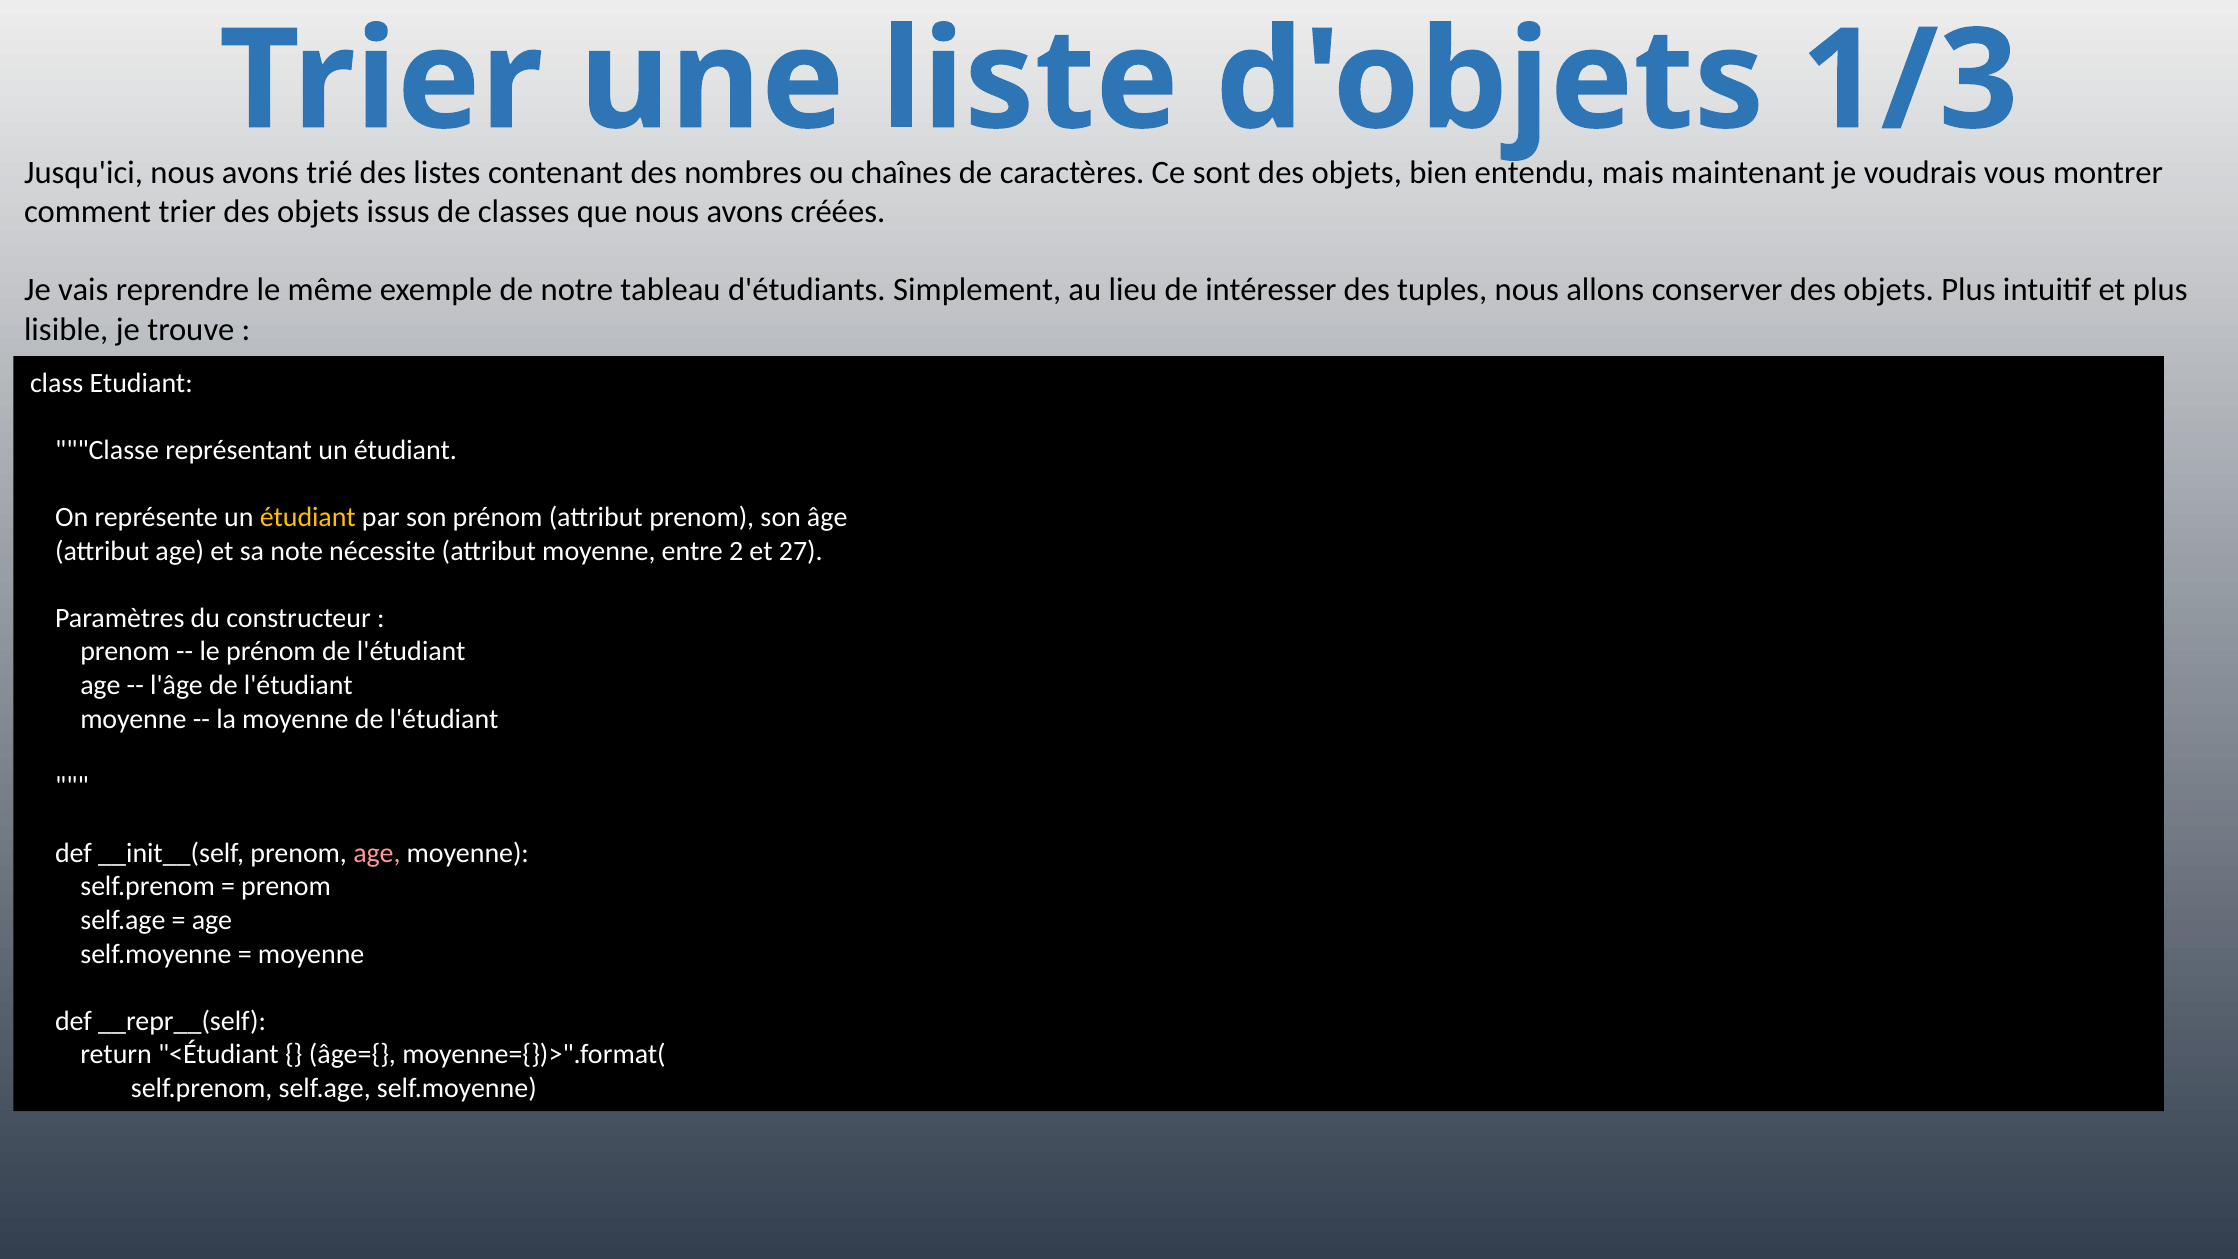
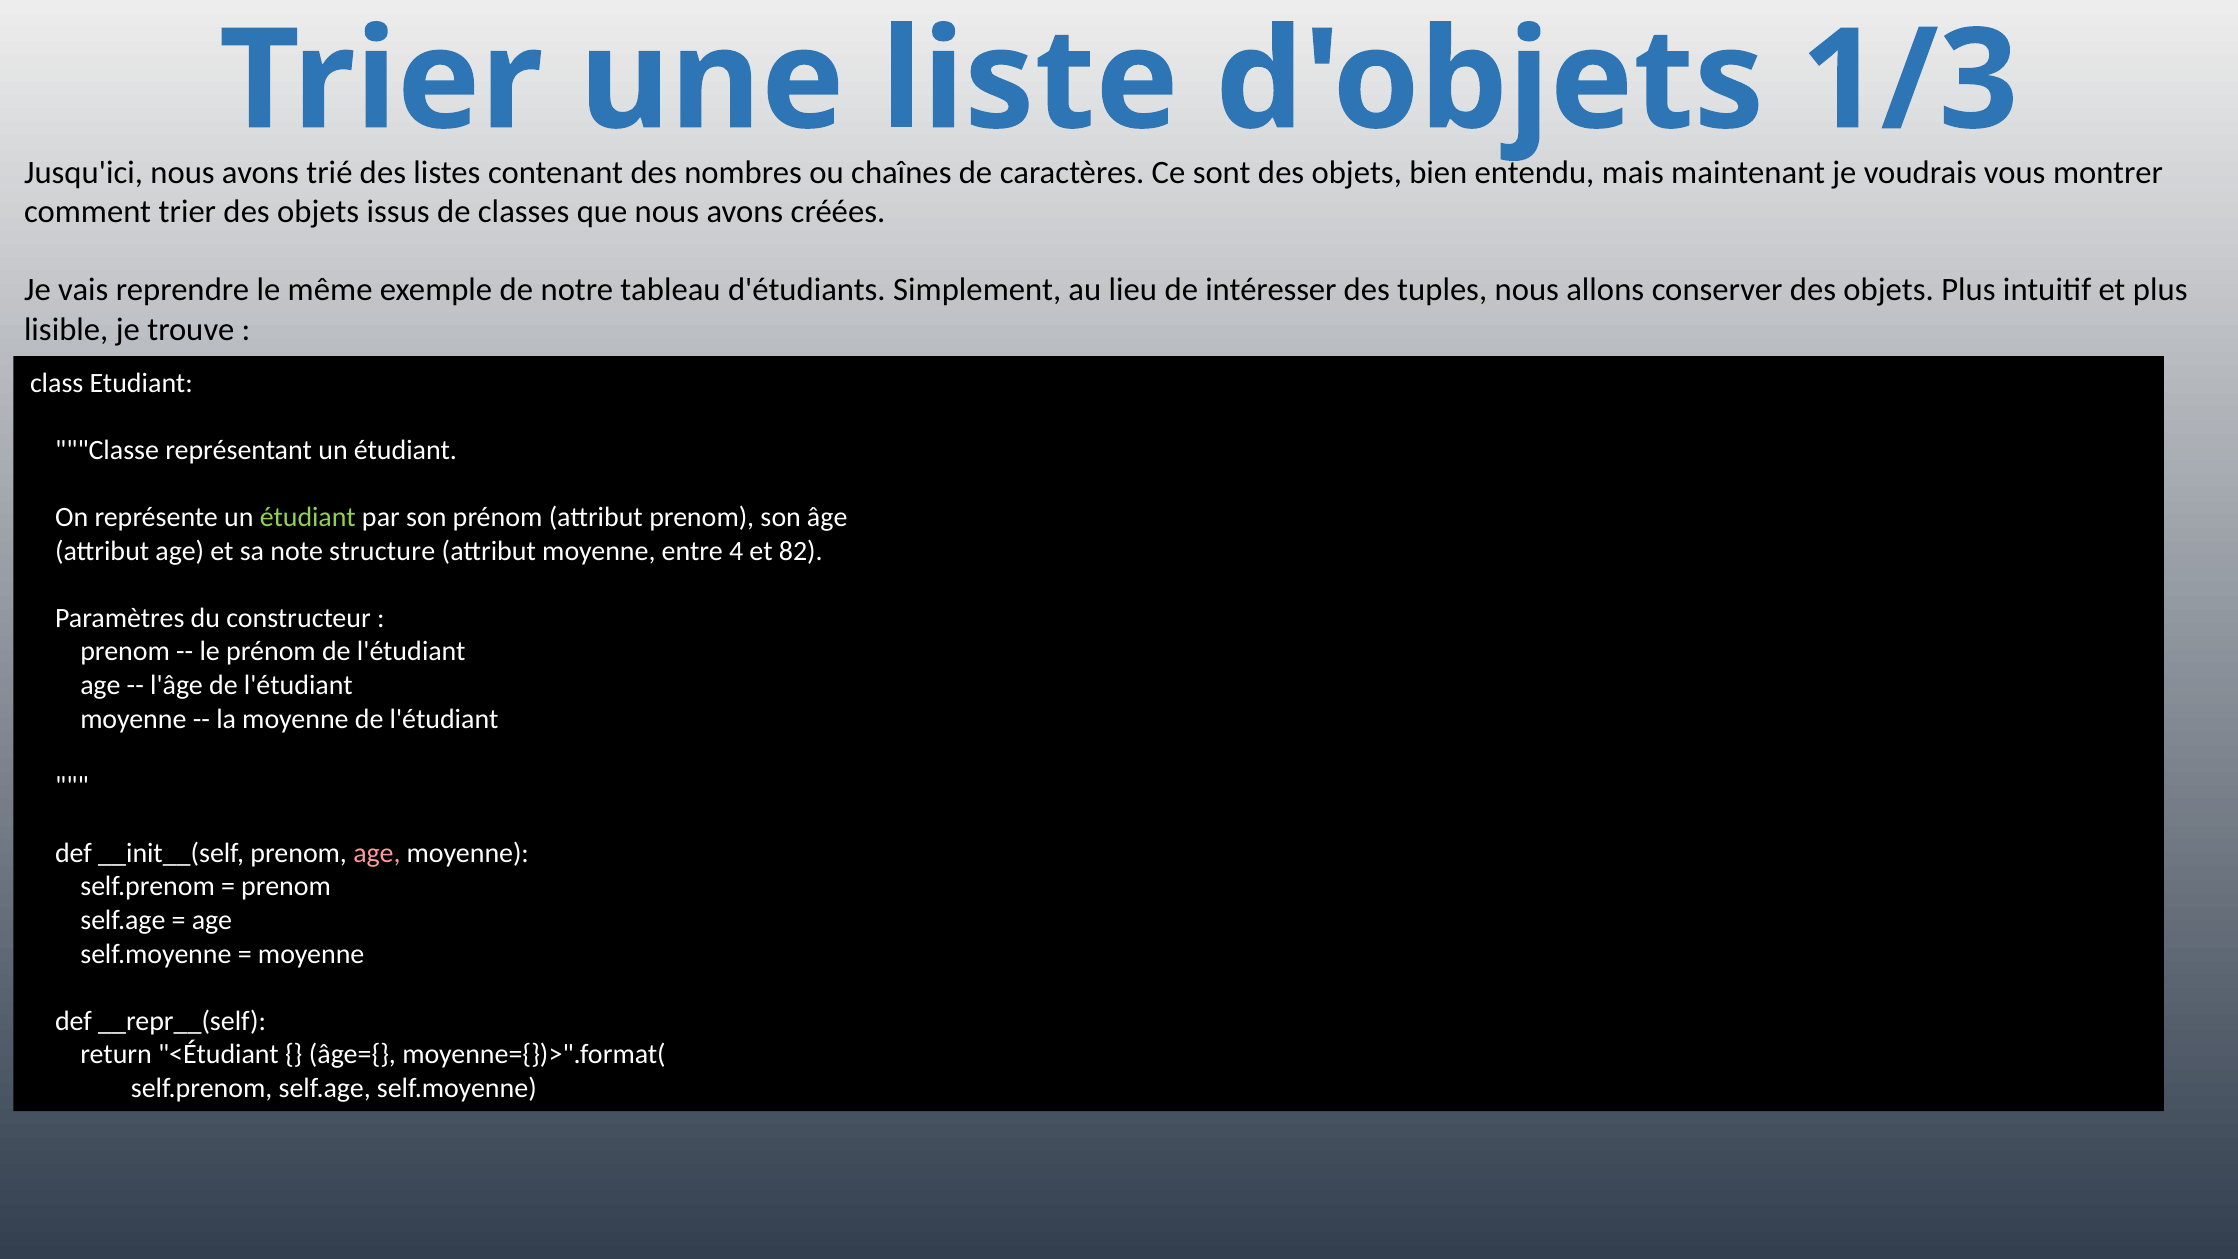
étudiant at (308, 517) colour: yellow -> light green
nécessite: nécessite -> structure
2: 2 -> 4
27: 27 -> 82
